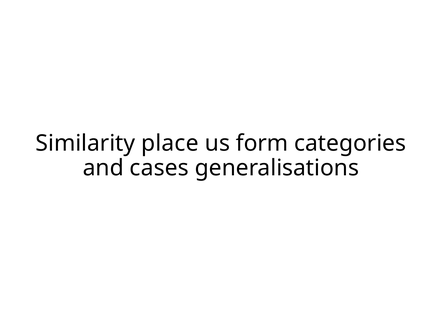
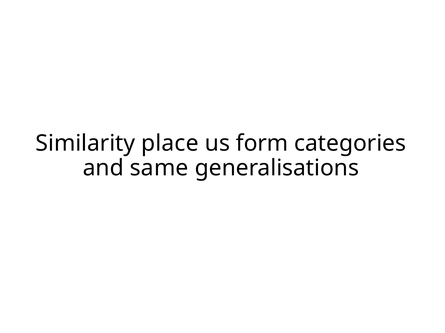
cases: cases -> same
